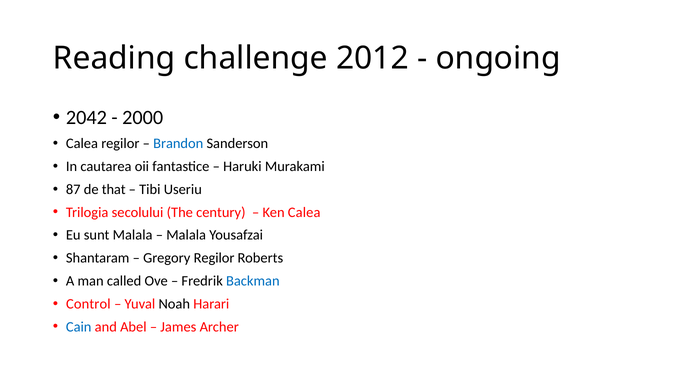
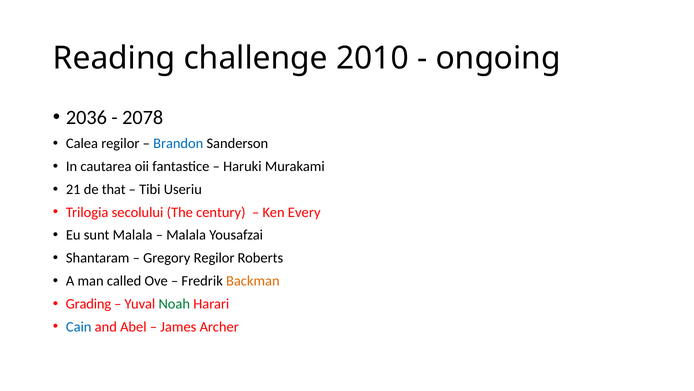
2012: 2012 -> 2010
2042: 2042 -> 2036
2000: 2000 -> 2078
87: 87 -> 21
Ken Calea: Calea -> Every
Backman colour: blue -> orange
Control: Control -> Grading
Noah colour: black -> green
